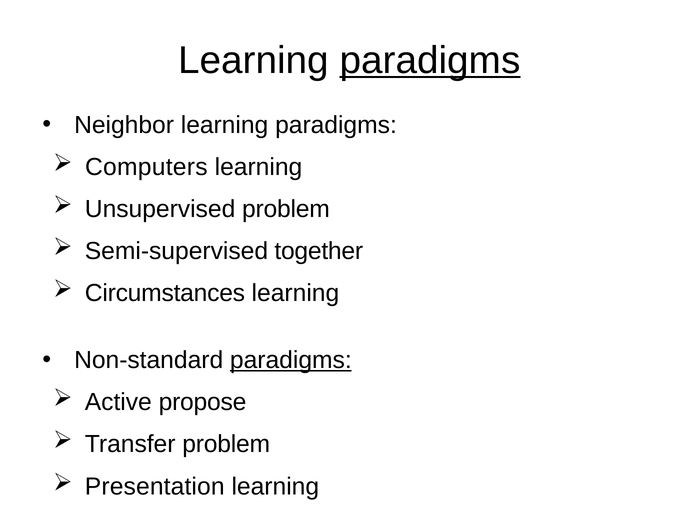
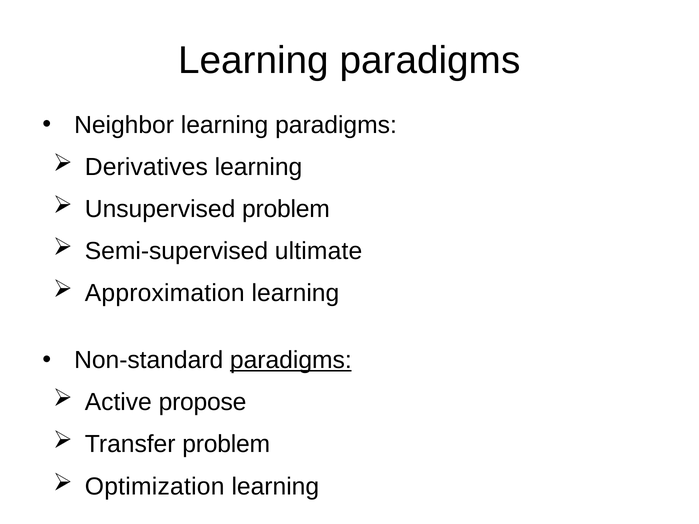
paradigms at (430, 60) underline: present -> none
Computers: Computers -> Derivatives
together: together -> ultimate
Circumstances: Circumstances -> Approximation
Presentation: Presentation -> Optimization
